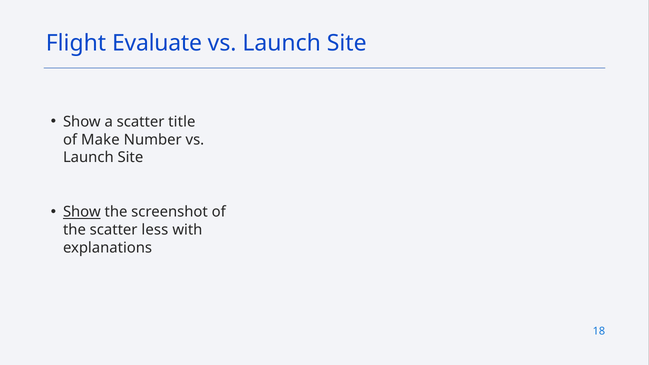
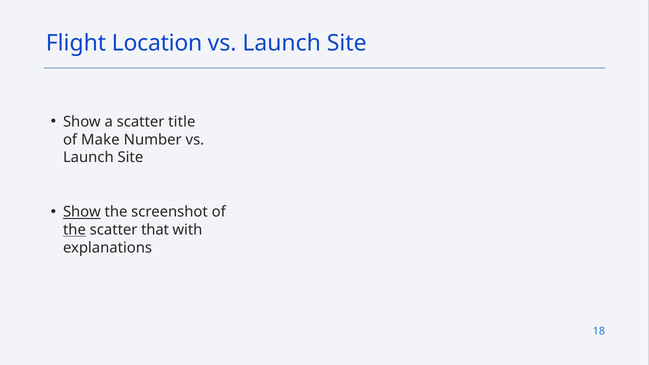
Evaluate: Evaluate -> Location
the at (74, 230) underline: none -> present
less: less -> that
